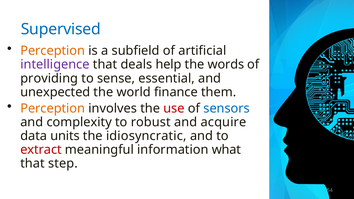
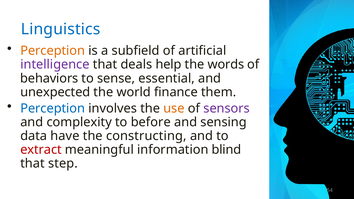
Supervised: Supervised -> Linguistics
providing: providing -> behaviors
Perception at (53, 108) colour: orange -> blue
use colour: red -> orange
sensors colour: blue -> purple
robust: robust -> before
acquire: acquire -> sensing
units: units -> have
idiosyncratic: idiosyncratic -> constructing
what: what -> blind
